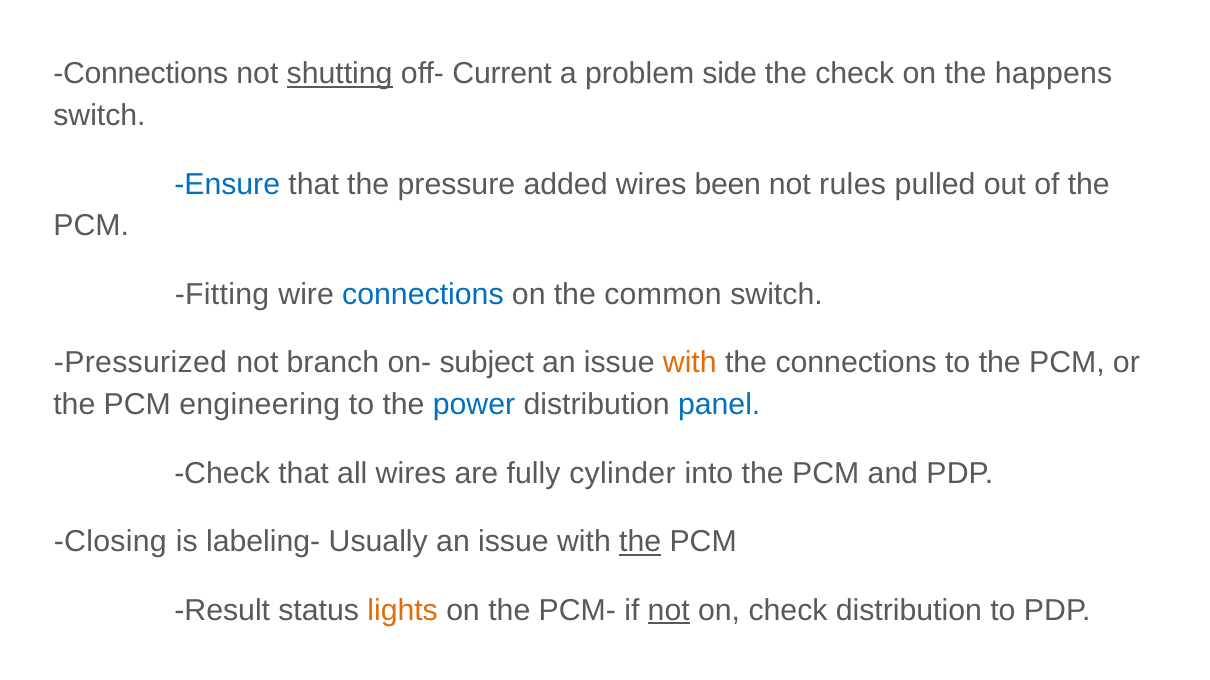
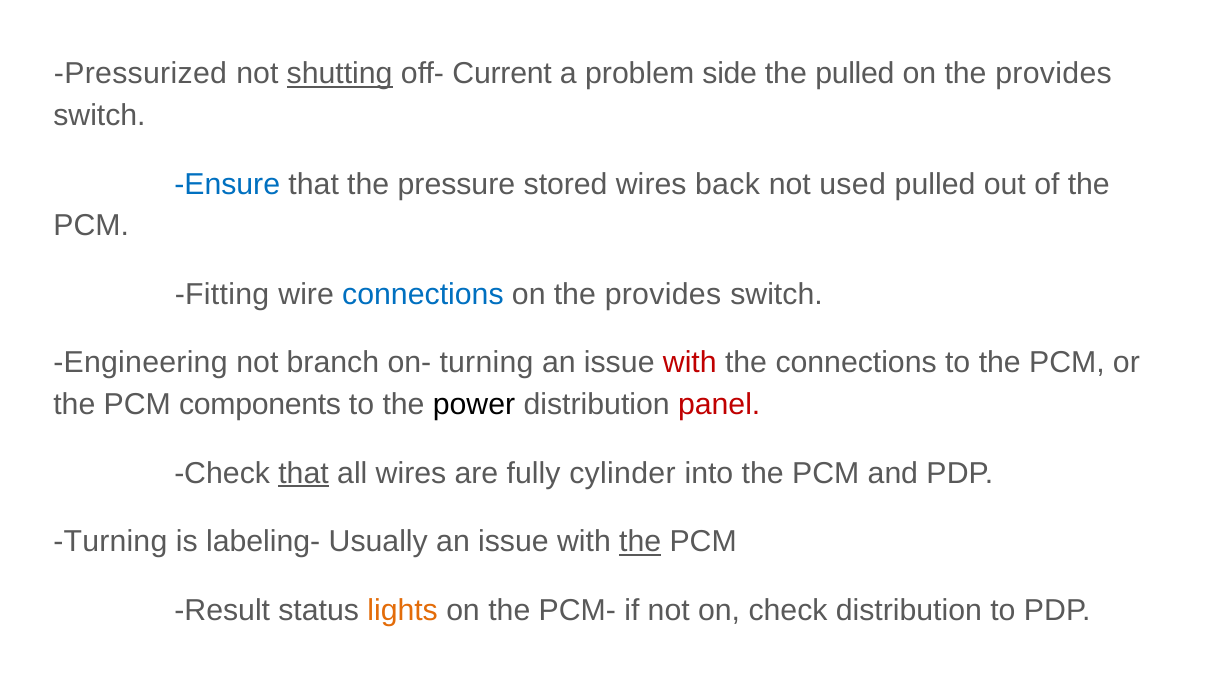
Connections at (141, 74): Connections -> Pressurized
the check: check -> pulled
happens at (1054, 74): happens -> provides
added: added -> stored
been: been -> back
rules: rules -> used
common at (663, 295): common -> provides
Pressurized: Pressurized -> Engineering
on- subject: subject -> turning
with at (690, 363) colour: orange -> red
engineering: engineering -> components
power colour: blue -> black
panel colour: blue -> red
that at (304, 474) underline: none -> present
Closing at (110, 542): Closing -> Turning
not at (669, 611) underline: present -> none
